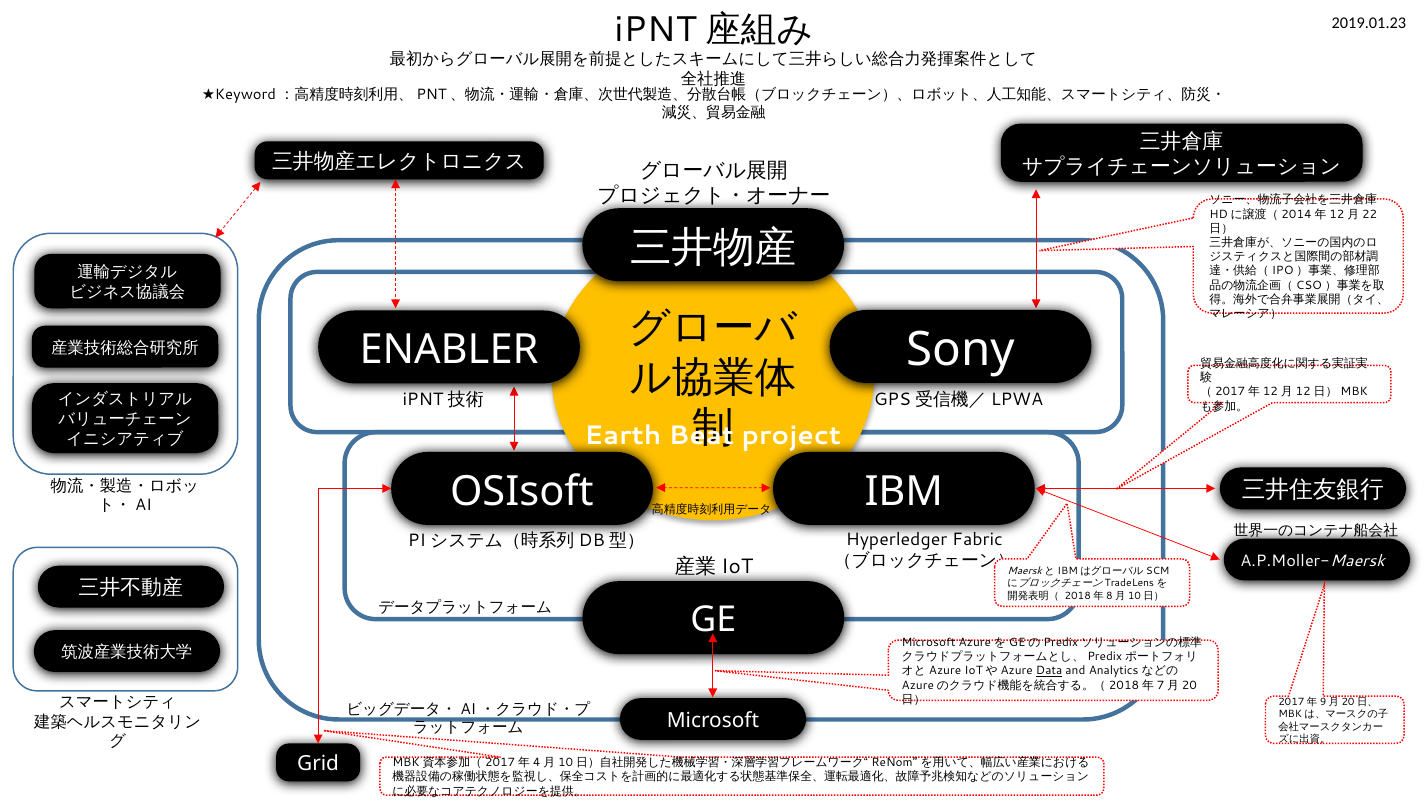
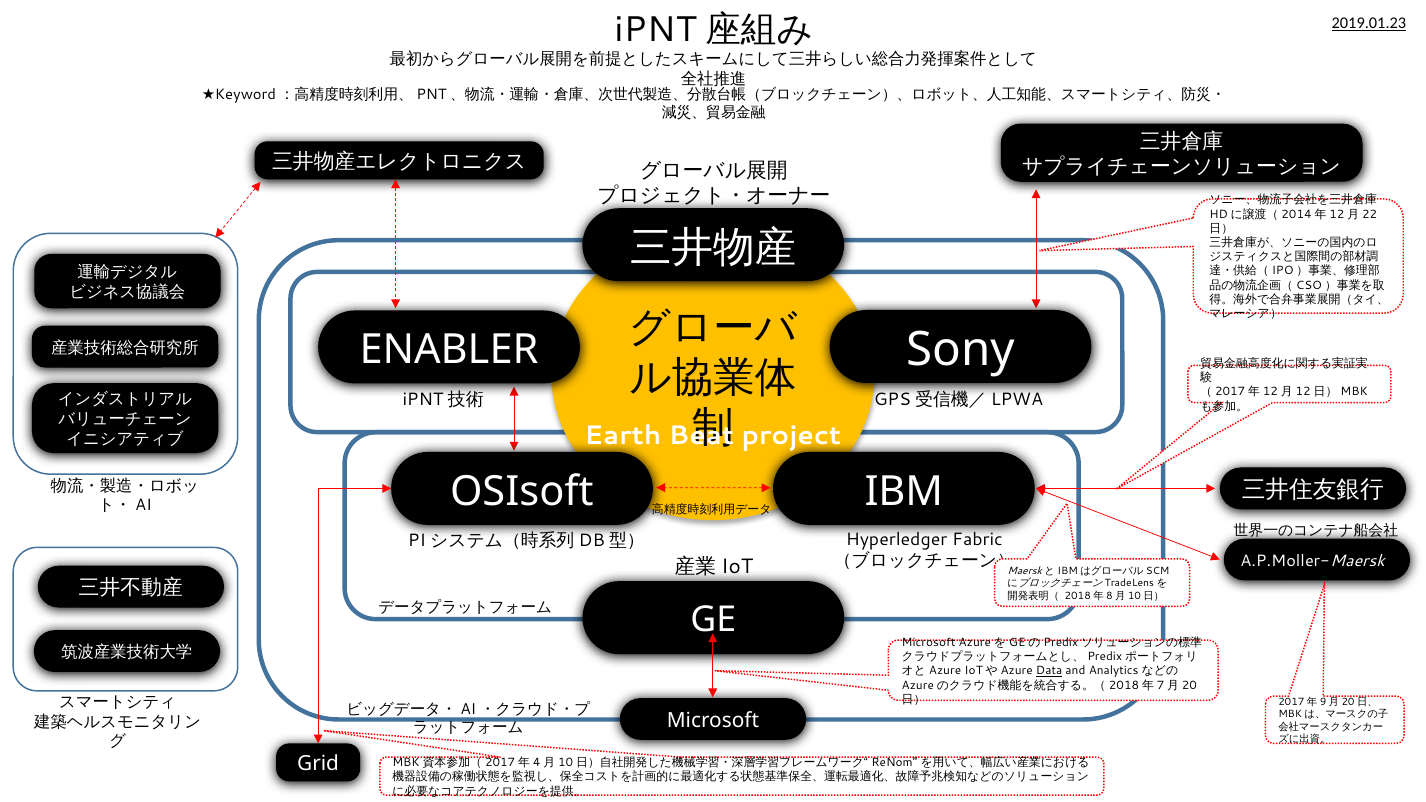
2019.01.23 underline: none -> present
